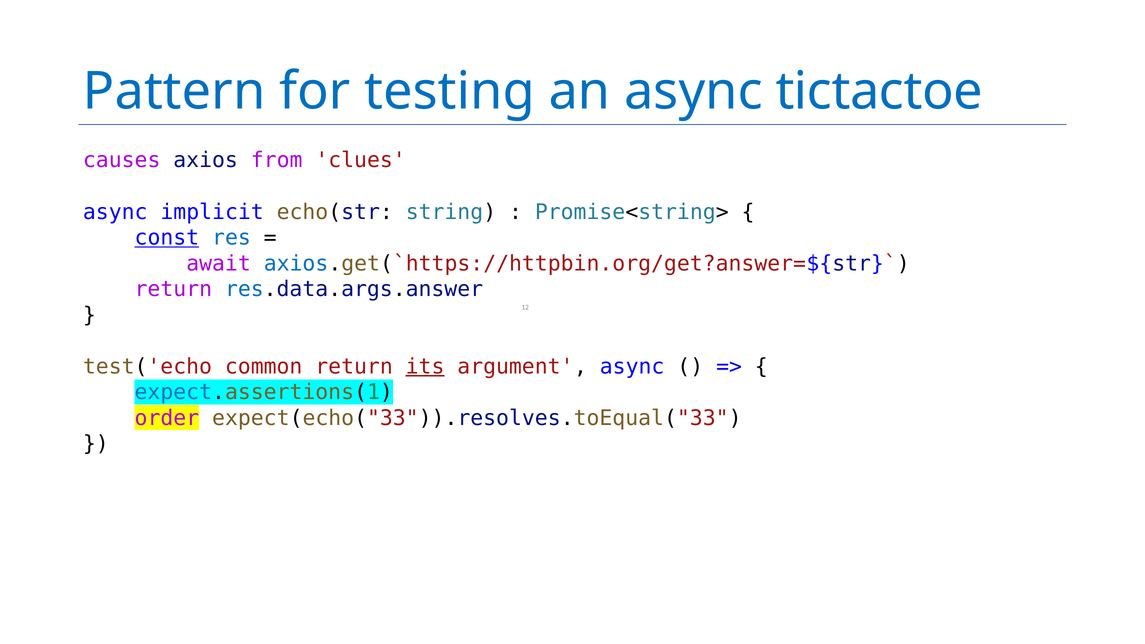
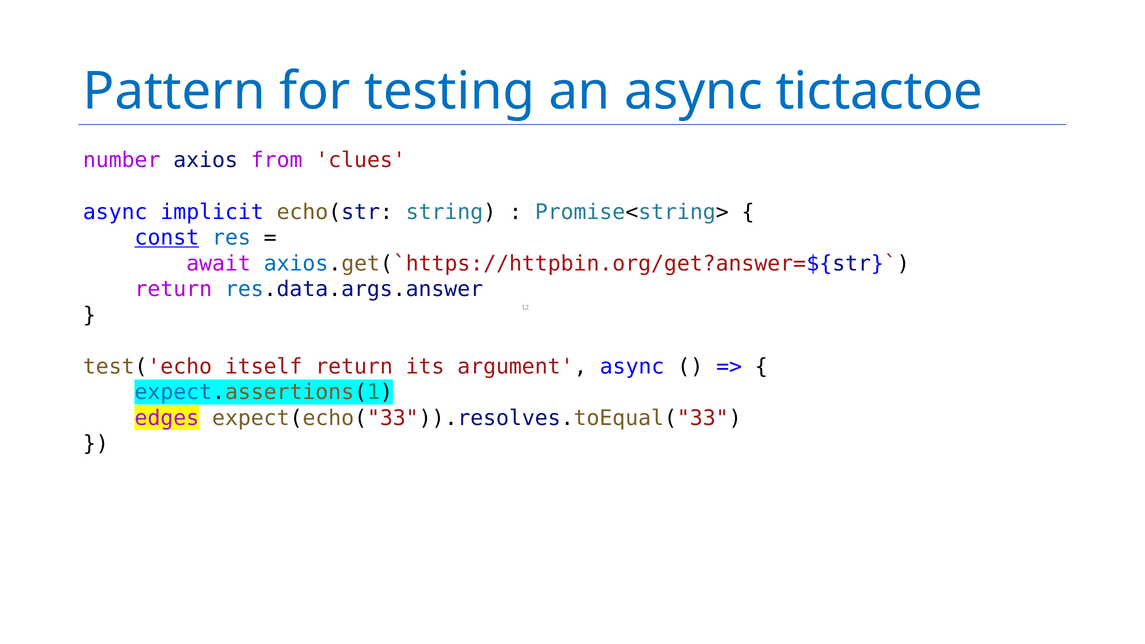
causes: causes -> number
common: common -> itself
its underline: present -> none
order: order -> edges
